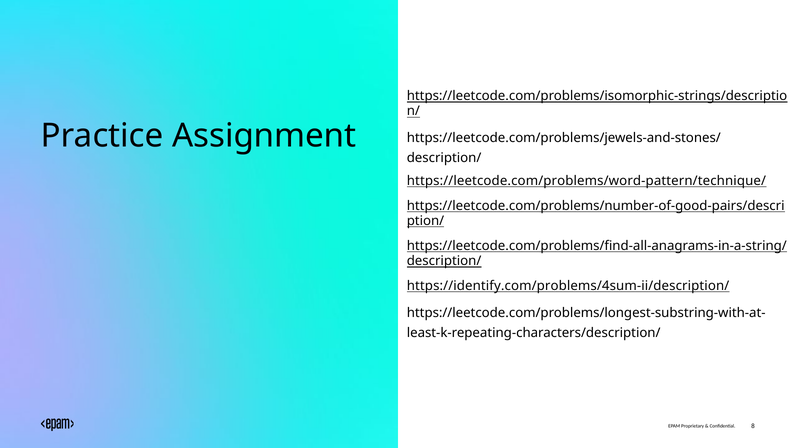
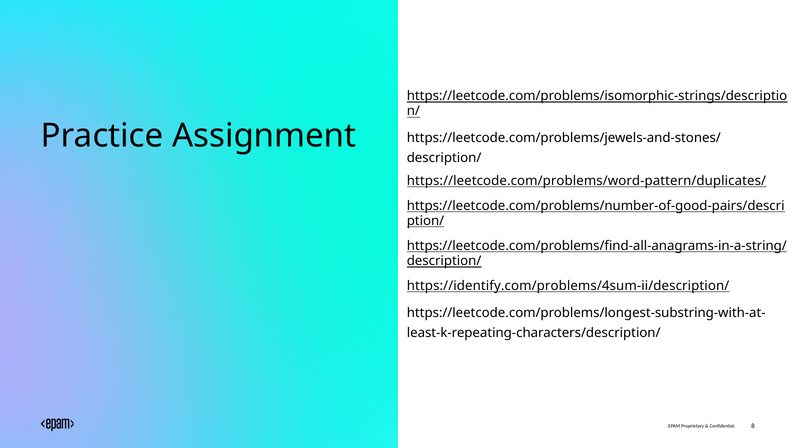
https://leetcode.com/problems/word-pattern/technique/: https://leetcode.com/problems/word-pattern/technique/ -> https://leetcode.com/problems/word-pattern/duplicates/
